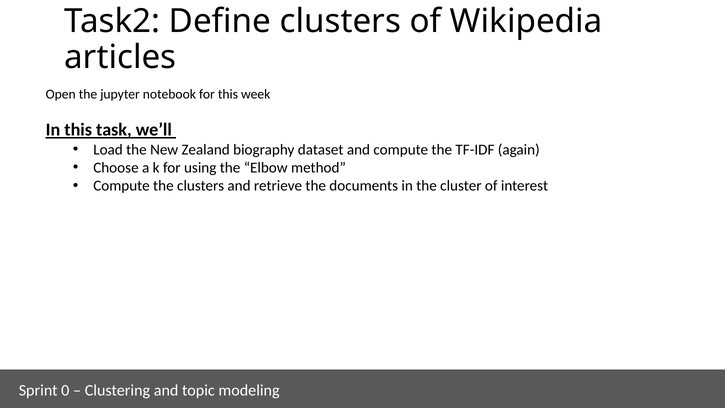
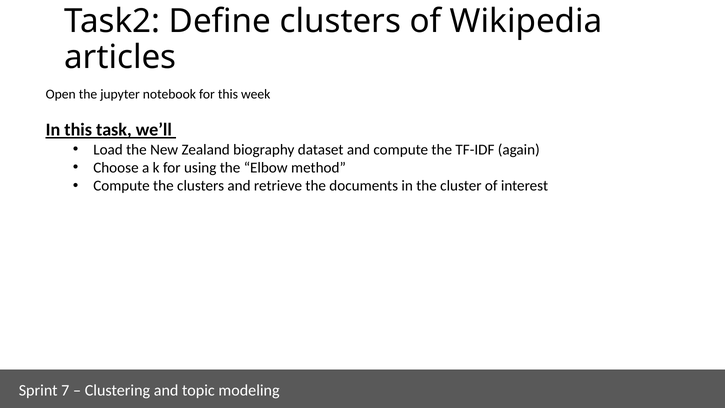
0: 0 -> 7
